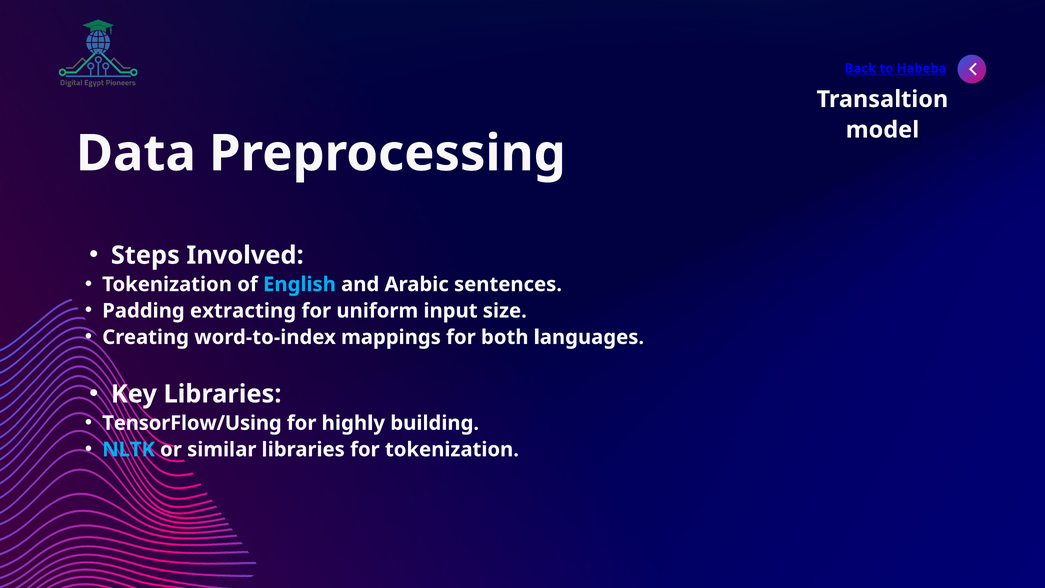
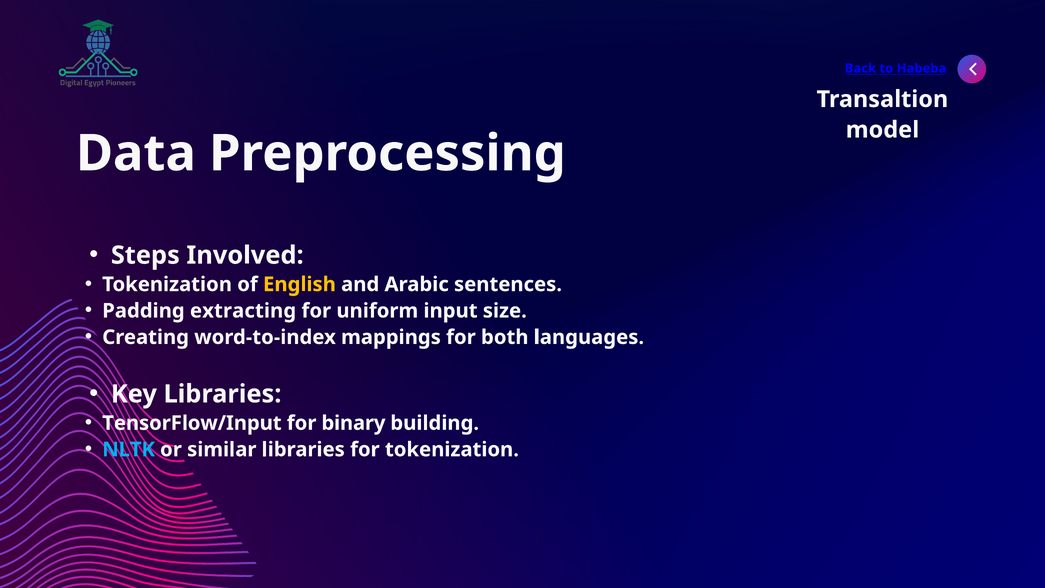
English colour: light blue -> yellow
TensorFlow/Using: TensorFlow/Using -> TensorFlow/Input
highly: highly -> binary
